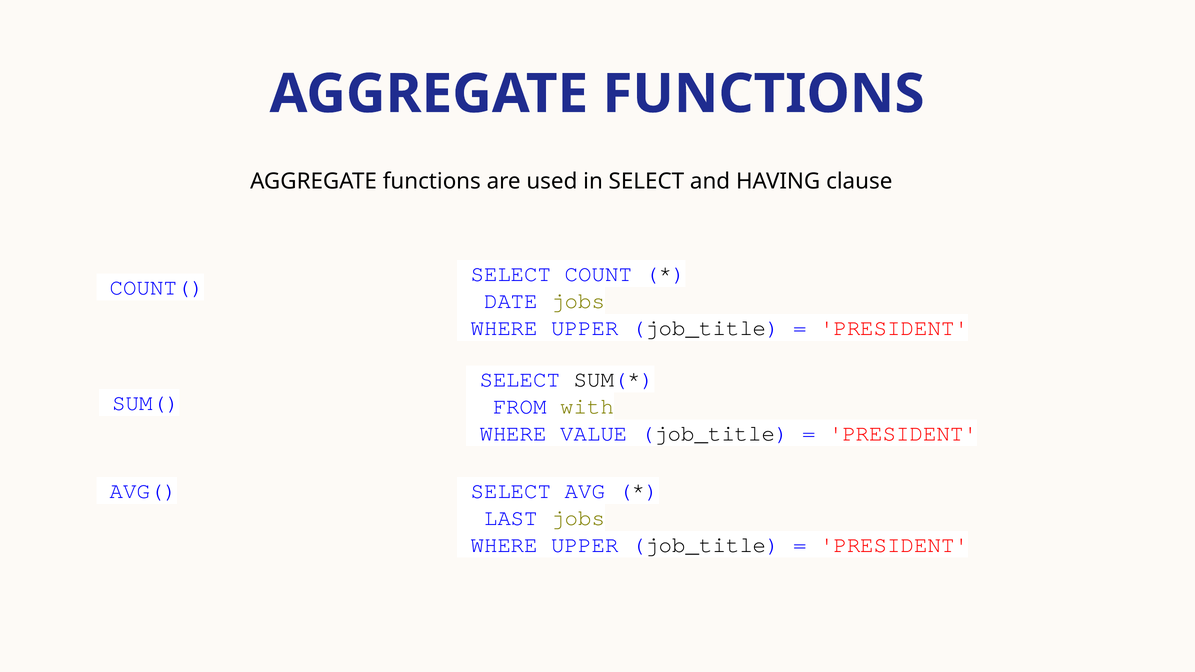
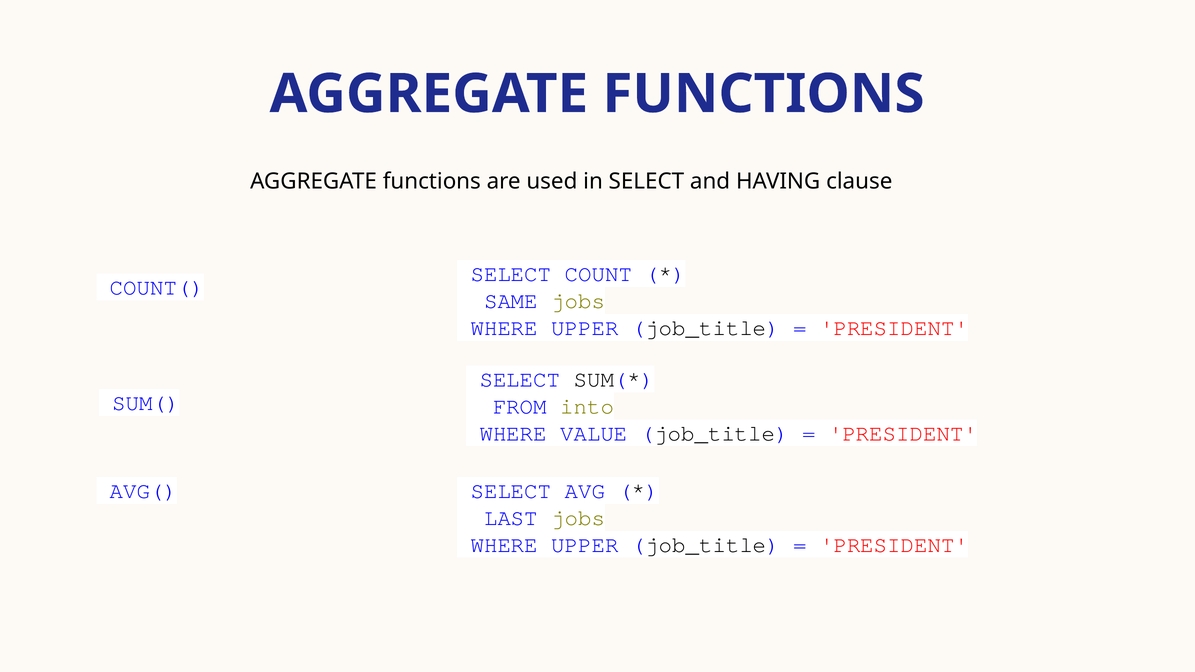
DATE: DATE -> SAME
with: with -> into
